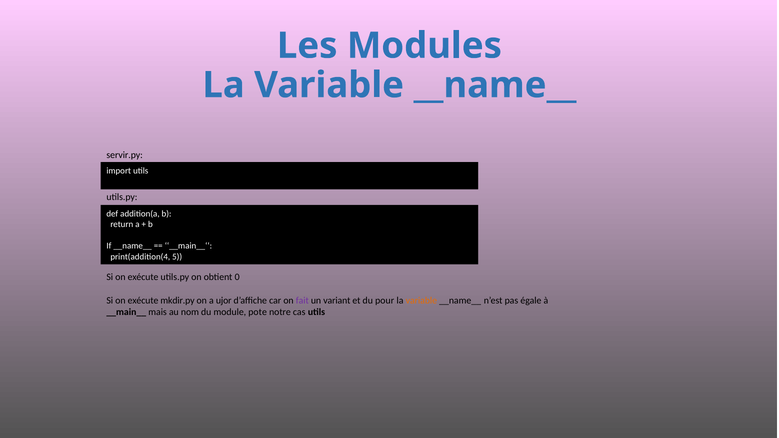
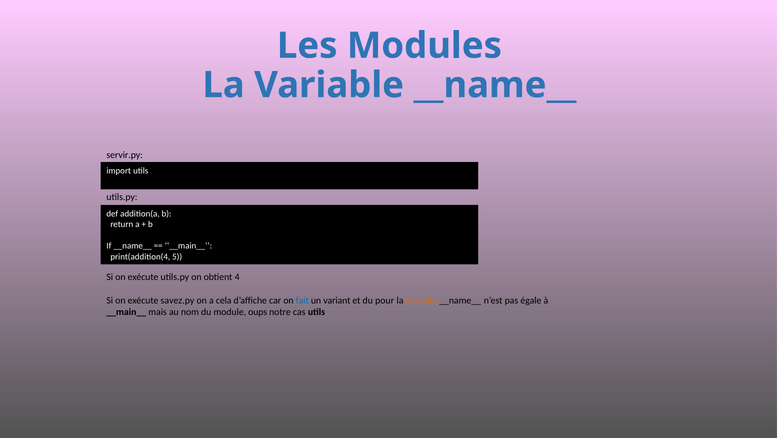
0: 0 -> 4
mkdir.py: mkdir.py -> savez.py
ujor: ujor -> cela
fait colour: purple -> blue
pote: pote -> oups
